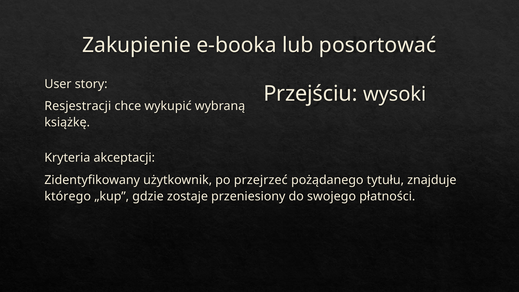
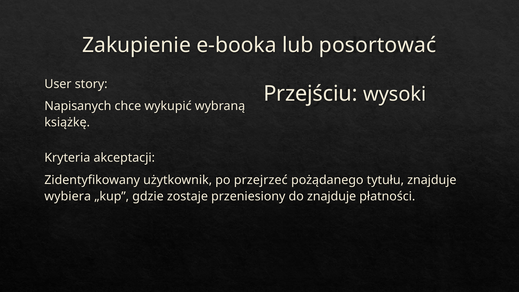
Resjestracji: Resjestracji -> Napisanych
którego: którego -> wybiera
do swojego: swojego -> znajduje
